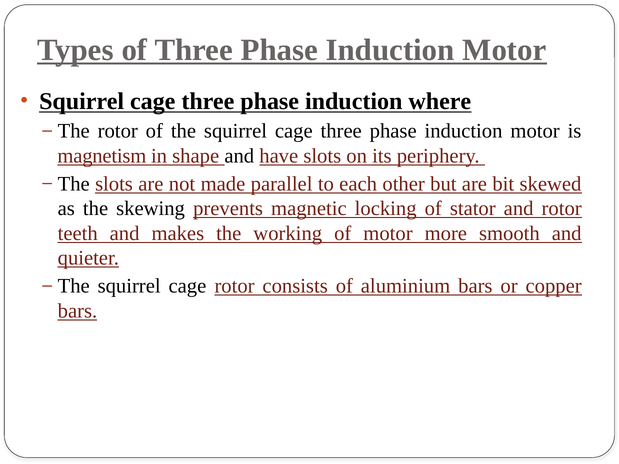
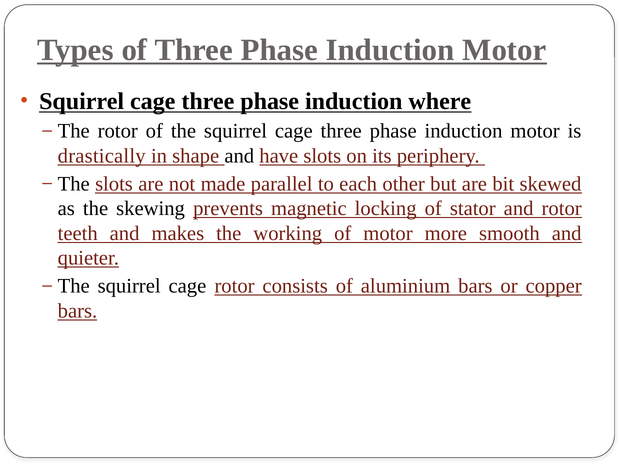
magnetism: magnetism -> drastically
